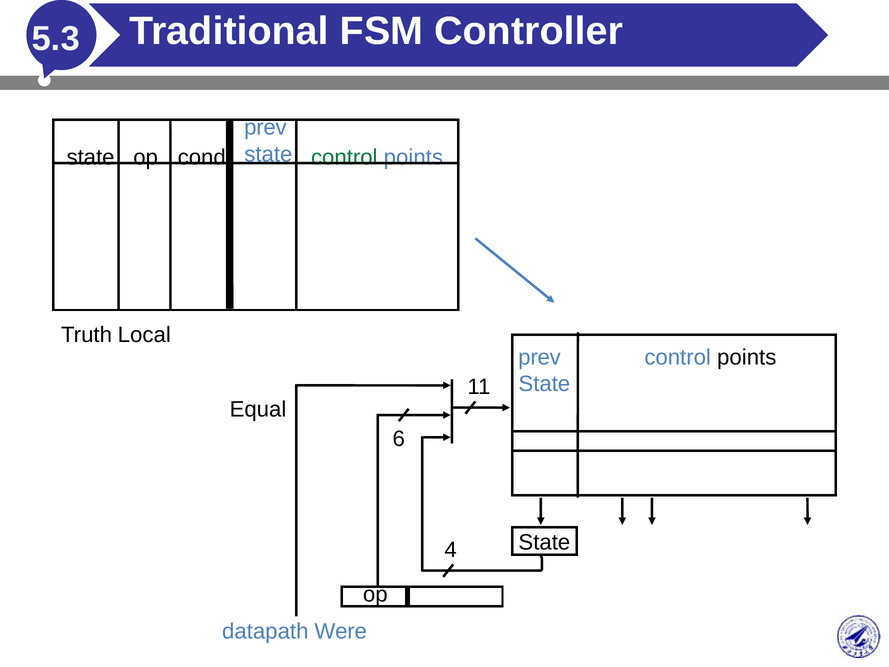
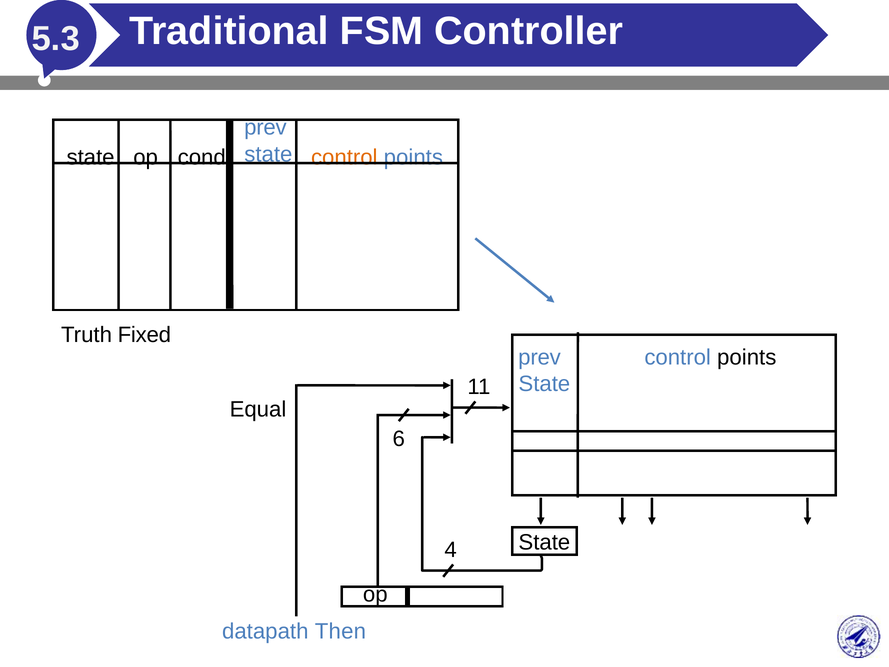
control at (344, 157) colour: green -> orange
Local: Local -> Fixed
Were: Were -> Then
